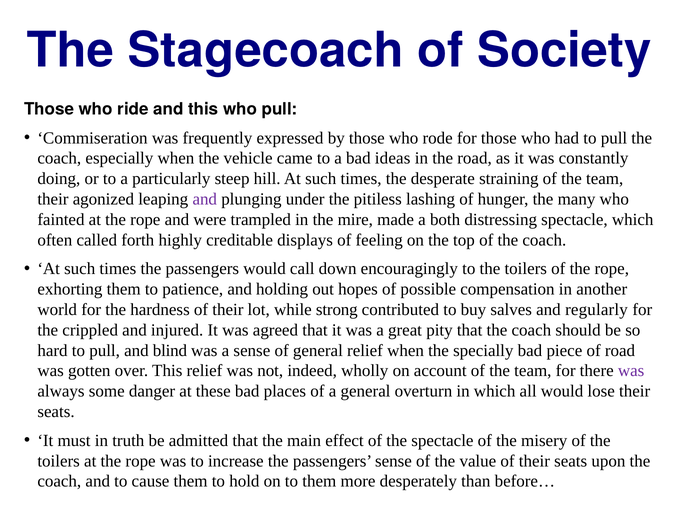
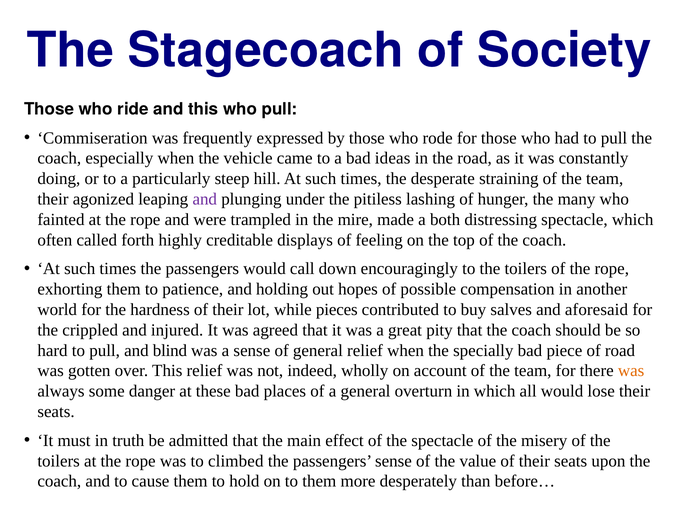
strong: strong -> pieces
regularly: regularly -> aforesaid
was at (631, 371) colour: purple -> orange
increase: increase -> climbed
